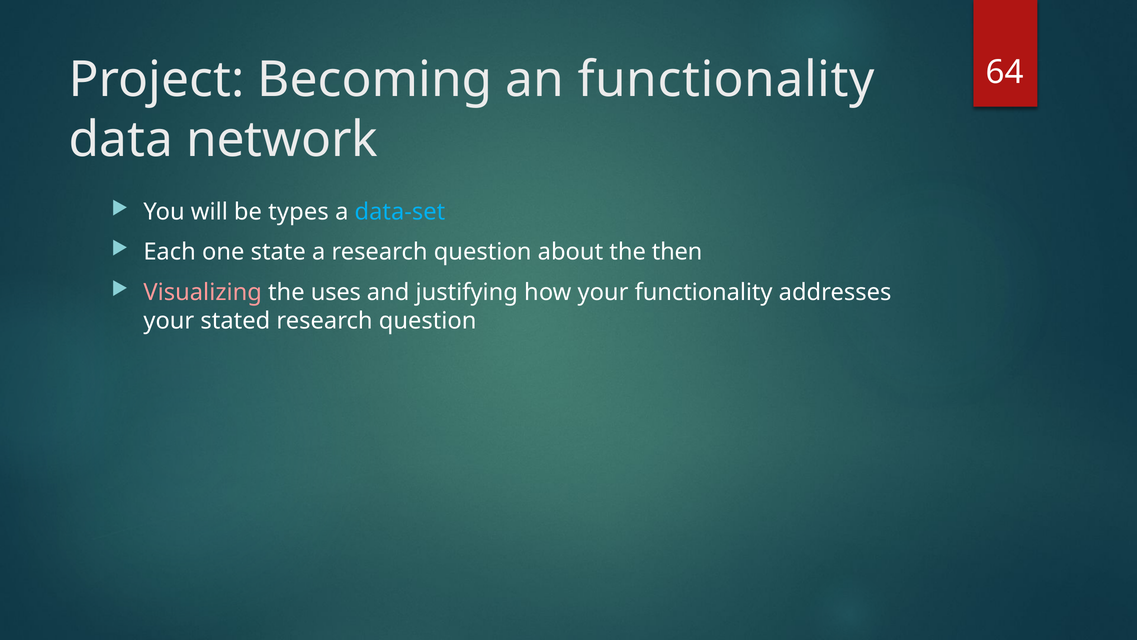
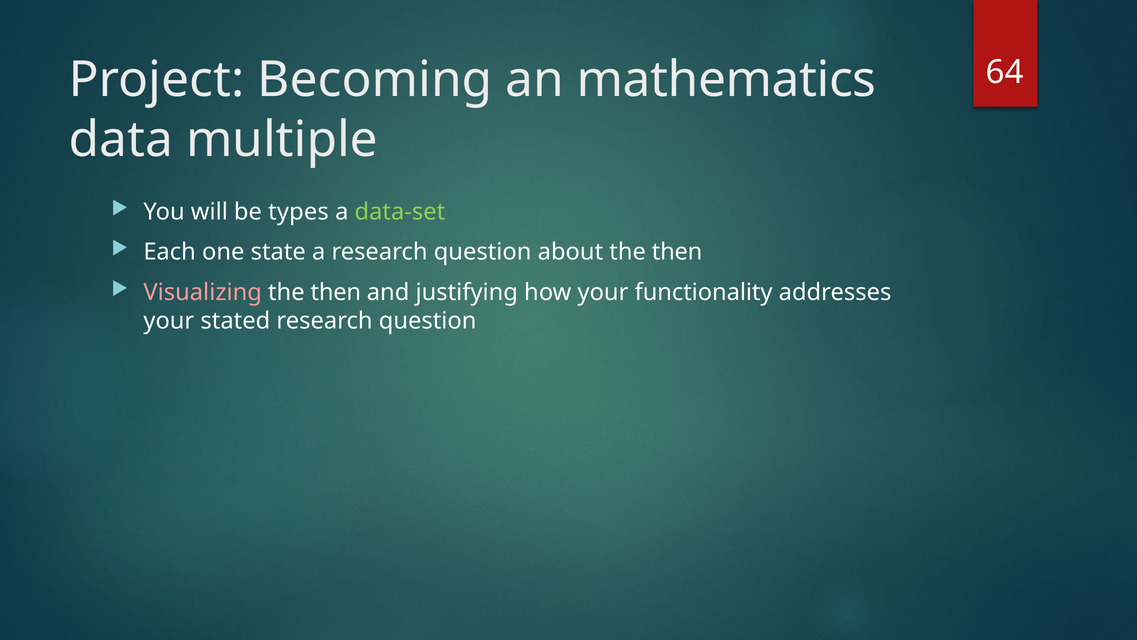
an functionality: functionality -> mathematics
network: network -> multiple
data-set colour: light blue -> light green
uses at (336, 292): uses -> then
